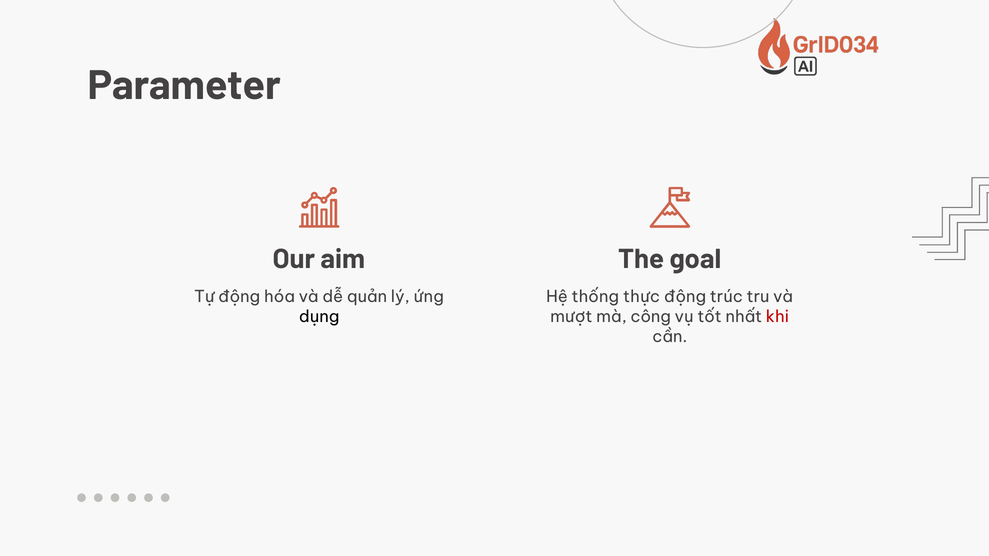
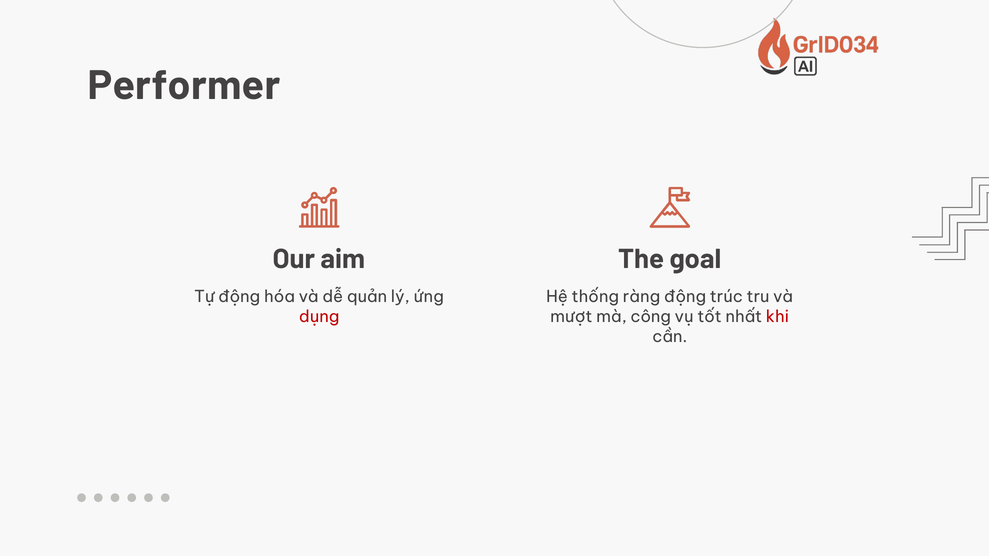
Parameter: Parameter -> Performer
thực: thực -> ràng
dụng colour: black -> red
